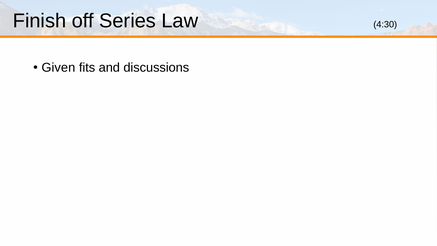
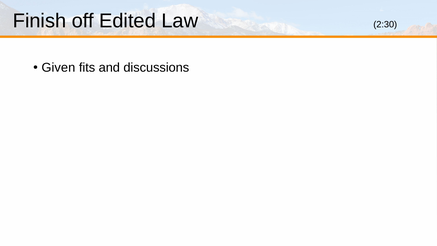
Series: Series -> Edited
4:30: 4:30 -> 2:30
